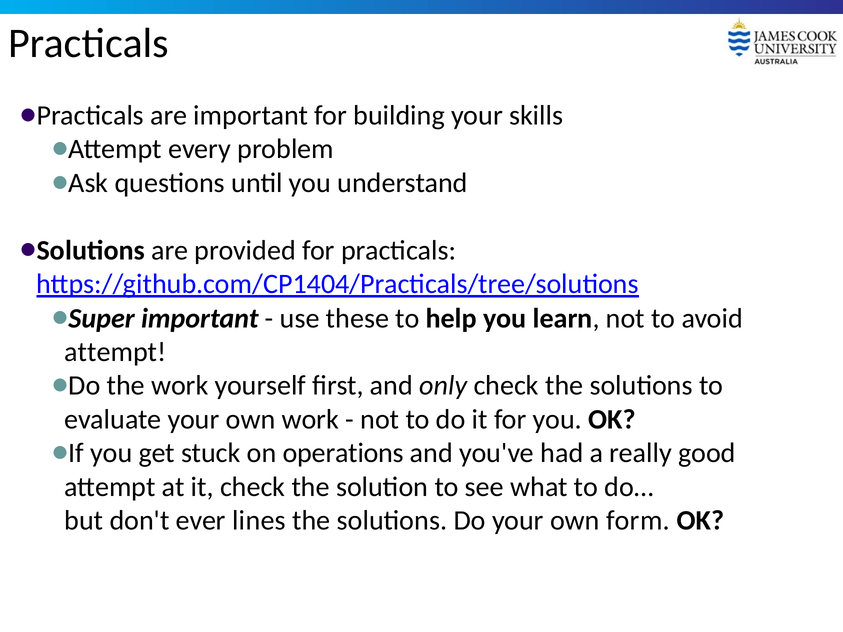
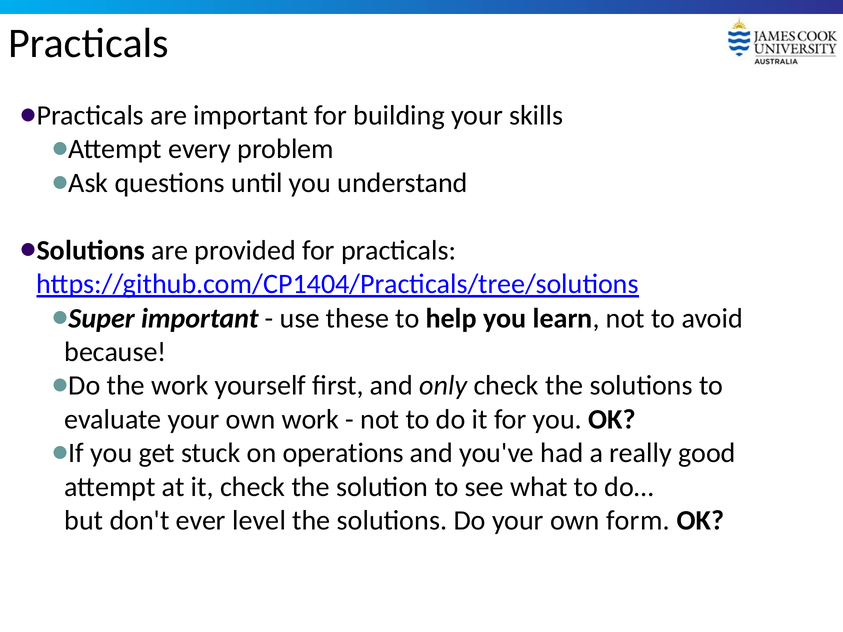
attempt at (115, 352): attempt -> because
lines: lines -> level
